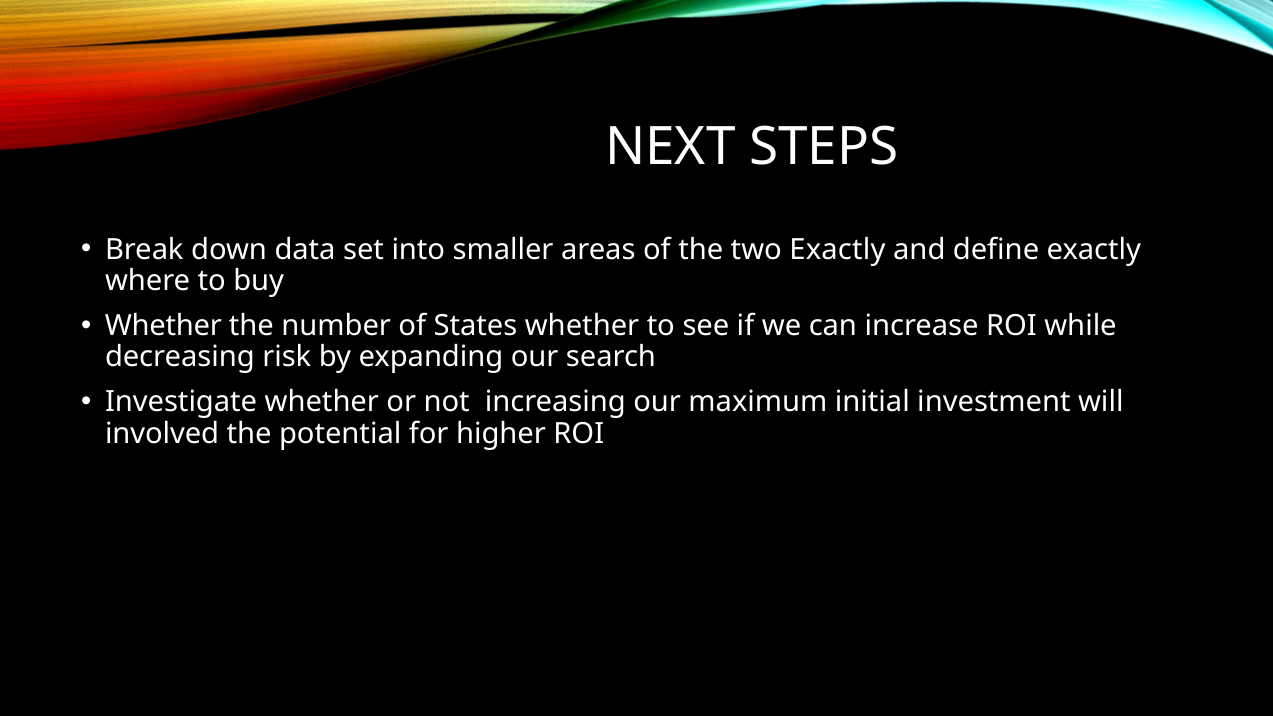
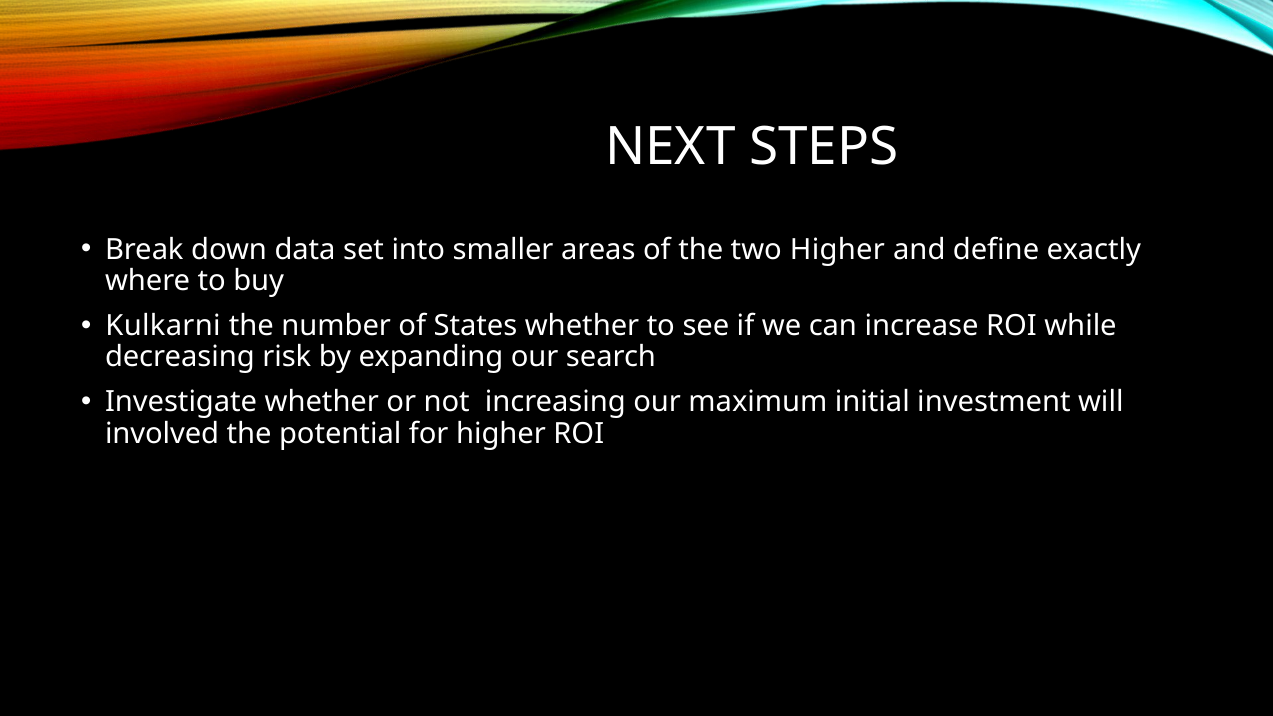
two Exactly: Exactly -> Higher
Whether at (163, 326): Whether -> Kulkarni
